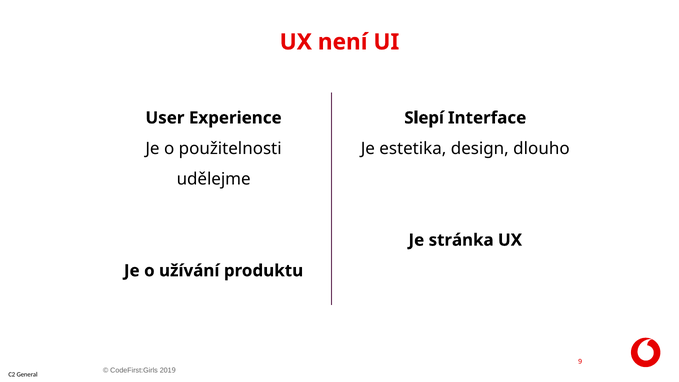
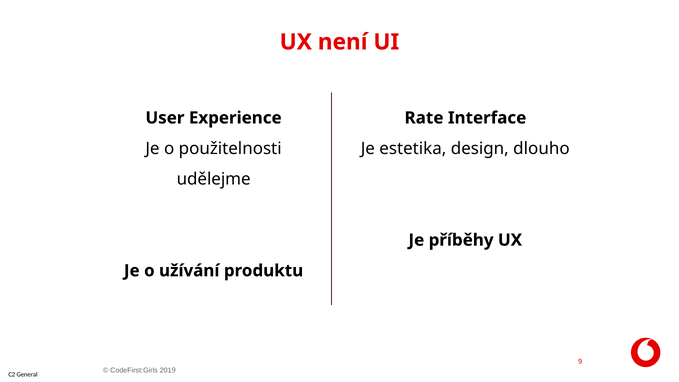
Slepí: Slepí -> Rate
stránka: stránka -> příběhy
